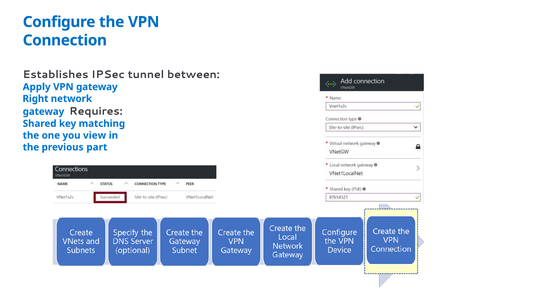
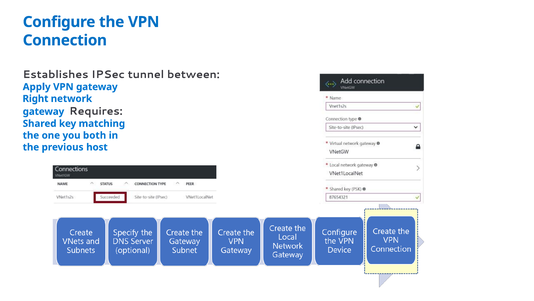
view: view -> both
part: part -> host
